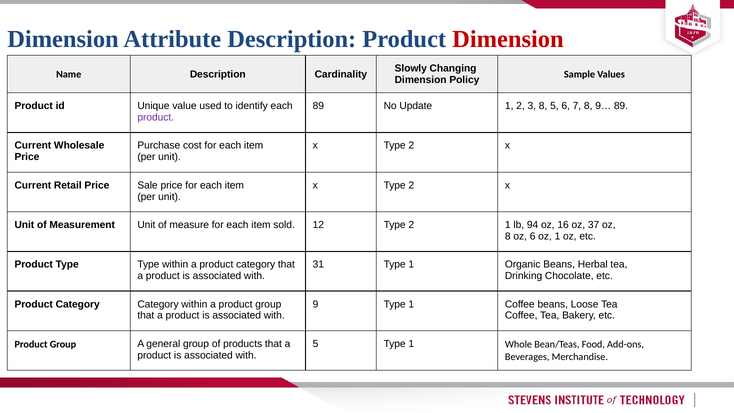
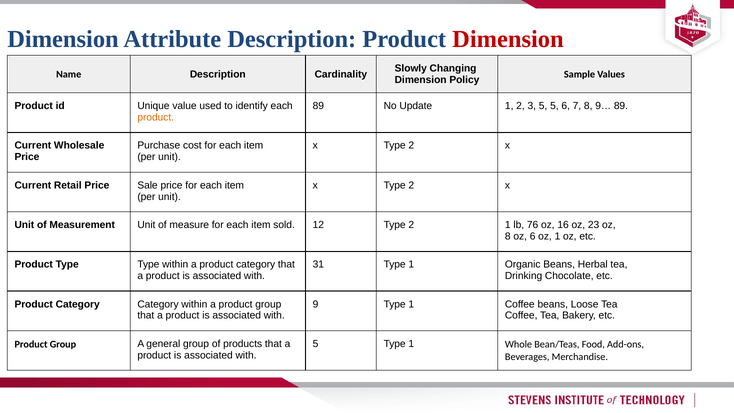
3 8: 8 -> 5
product at (156, 117) colour: purple -> orange
94: 94 -> 76
37: 37 -> 23
